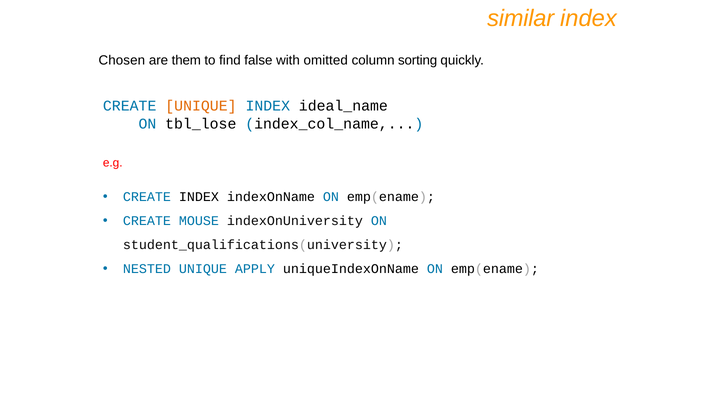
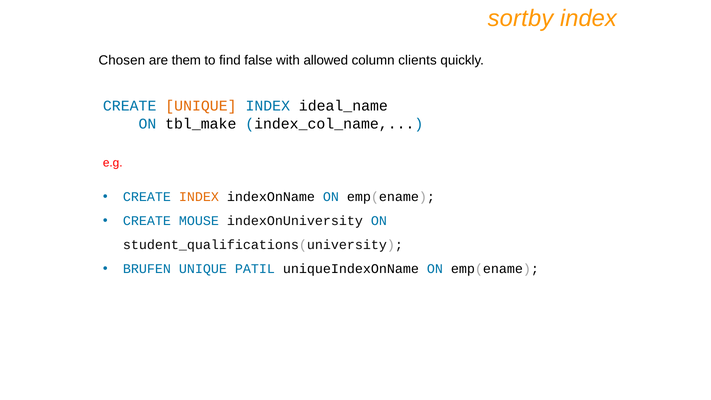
similar: similar -> sortby
omitted: omitted -> allowed
sorting: sorting -> clients
tbl_lose: tbl_lose -> tbl_make
INDEX at (199, 197) colour: black -> orange
NESTED: NESTED -> BRUFEN
APPLY: APPLY -> PATIL
